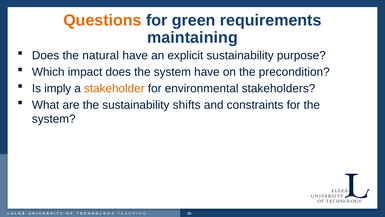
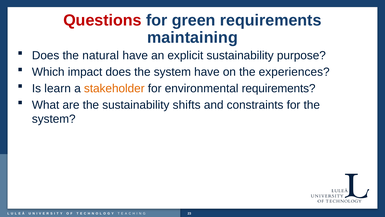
Questions colour: orange -> red
precondition: precondition -> experiences
imply: imply -> learn
environmental stakeholders: stakeholders -> requirements
